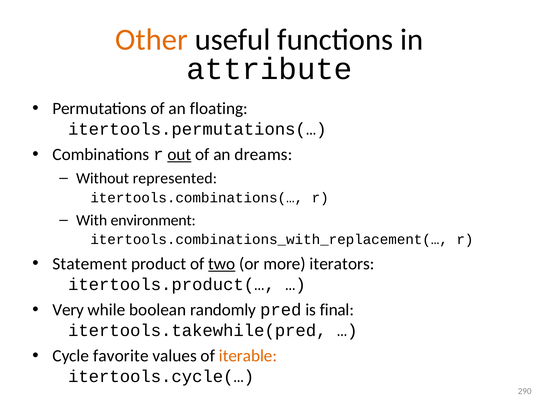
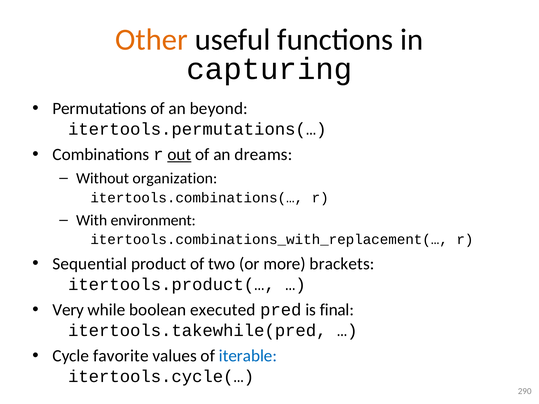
attribute: attribute -> capturing
floating: floating -> beyond
represented: represented -> organization
Statement: Statement -> Sequential
two underline: present -> none
iterators: iterators -> brackets
randomly: randomly -> executed
iterable colour: orange -> blue
